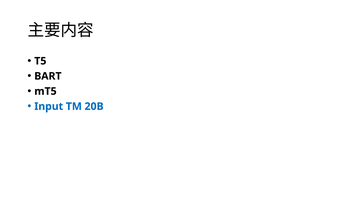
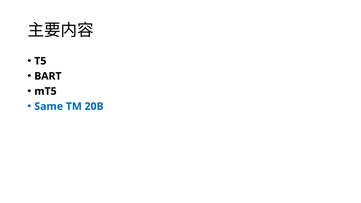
Input: Input -> Same
